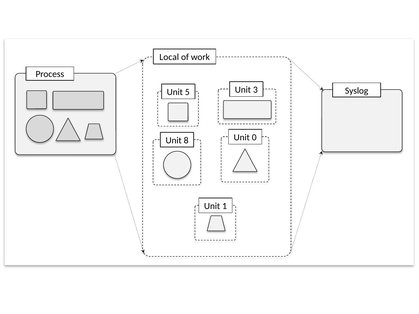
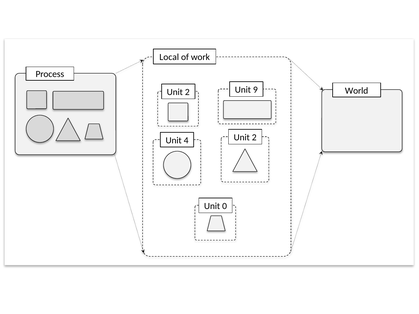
Syslog: Syslog -> World
5 at (187, 92): 5 -> 2
3: 3 -> 9
0 at (254, 138): 0 -> 2
8: 8 -> 4
1: 1 -> 0
